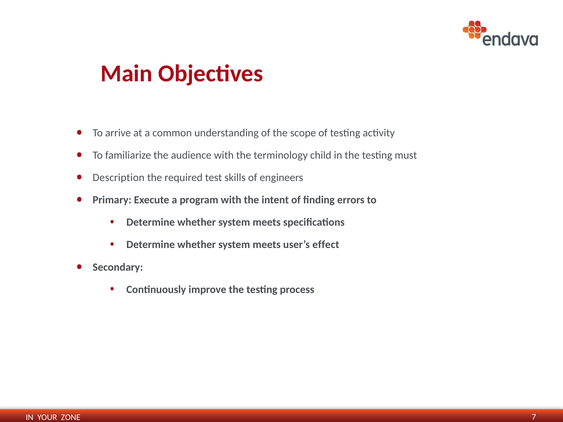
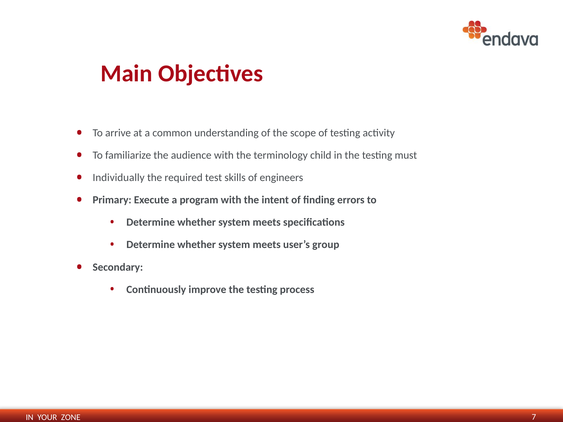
Description: Description -> Individually
effect: effect -> group
